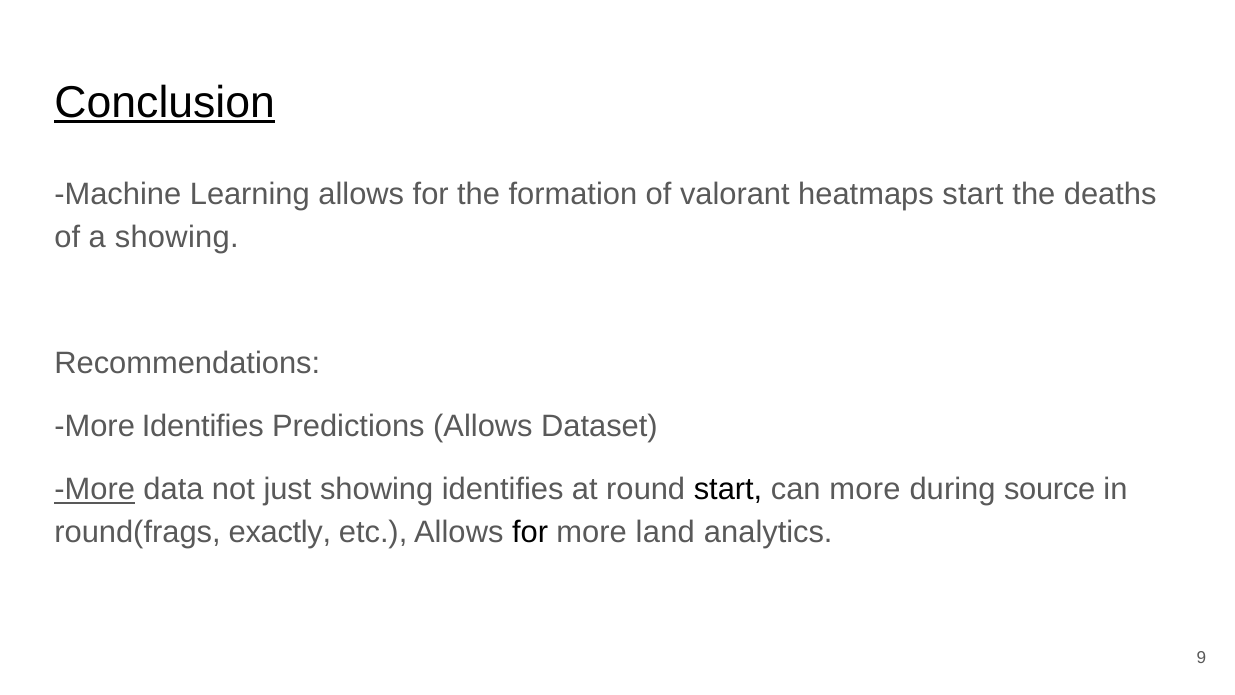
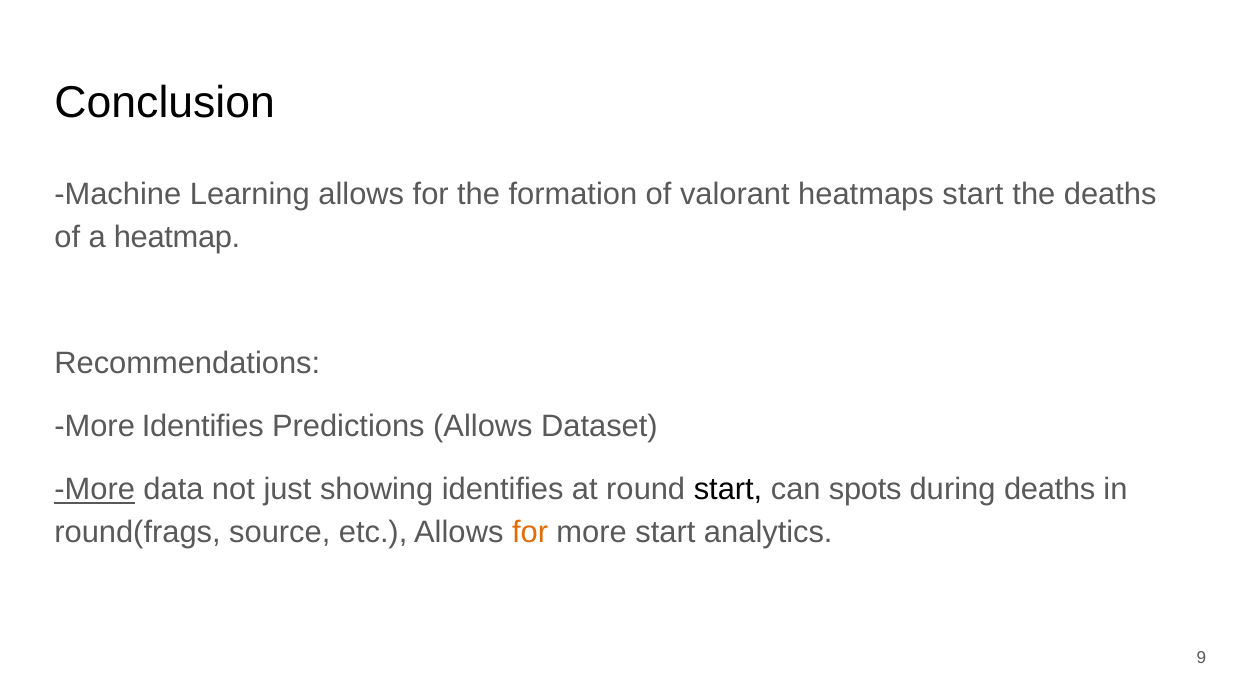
Conclusion underline: present -> none
a showing: showing -> heatmap
can more: more -> spots
during source: source -> deaths
exactly: exactly -> source
for at (530, 532) colour: black -> orange
more land: land -> start
